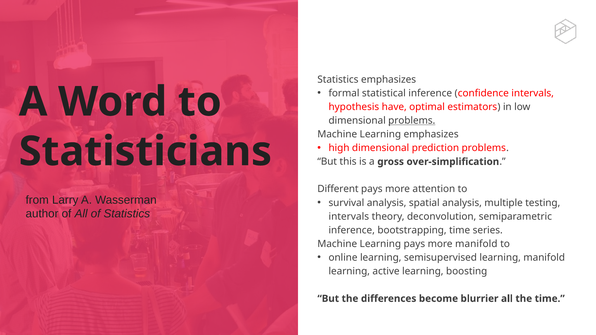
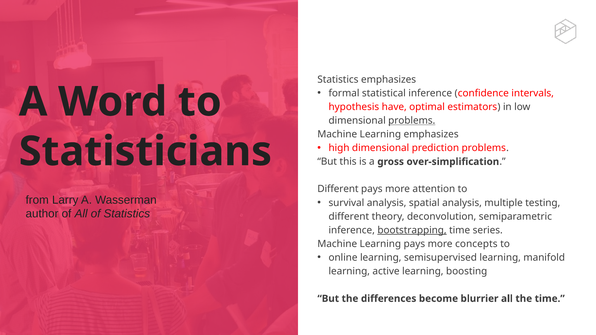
intervals at (349, 217): intervals -> different
bootstrapping underline: none -> present
more manifold: manifold -> concepts
